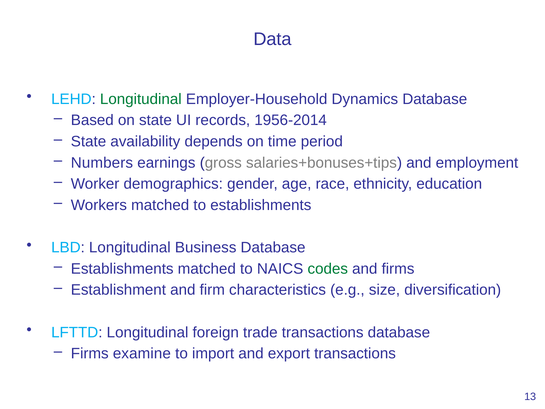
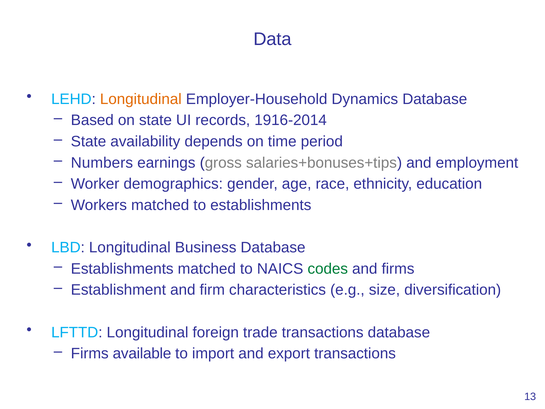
Longitudinal at (141, 99) colour: green -> orange
1956-2014: 1956-2014 -> 1916-2014
examine: examine -> available
